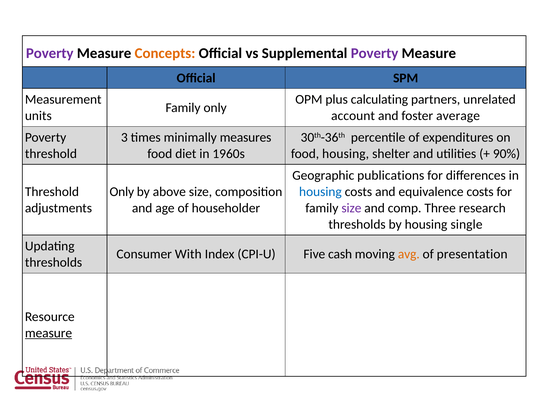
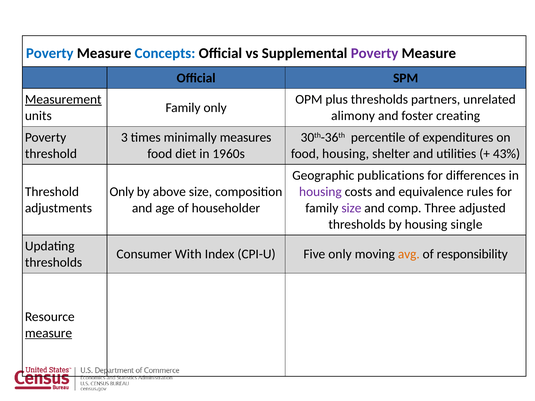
Poverty at (50, 53) colour: purple -> blue
Concepts colour: orange -> blue
Measurement underline: none -> present
plus calculating: calculating -> thresholds
account: account -> alimony
average: average -> creating
90%: 90% -> 43%
housing at (320, 192) colour: blue -> purple
equivalence costs: costs -> rules
research: research -> adjusted
Five cash: cash -> only
presentation: presentation -> responsibility
